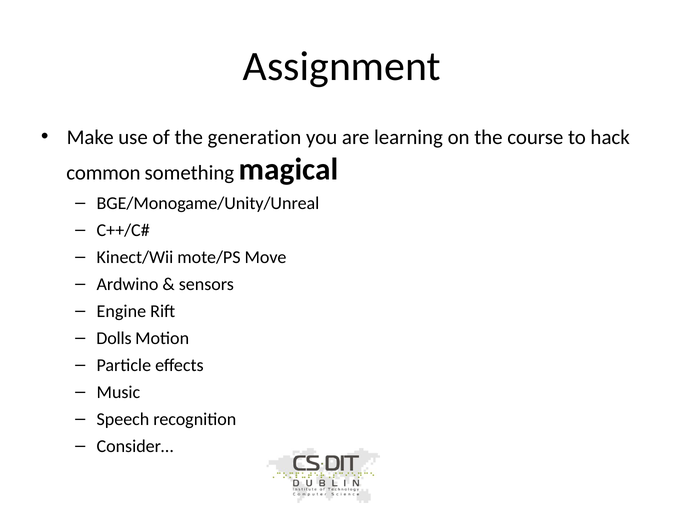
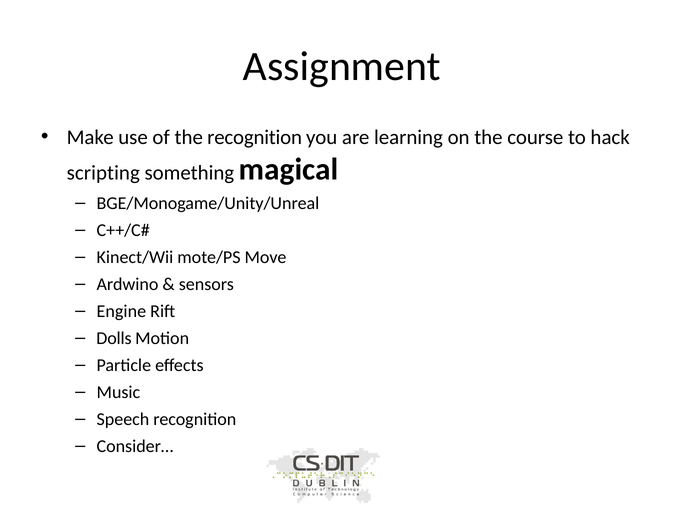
the generation: generation -> recognition
common: common -> scripting
